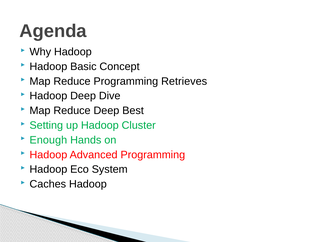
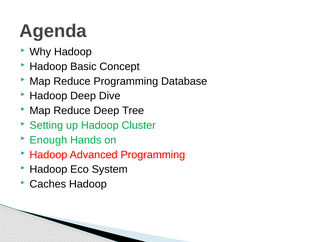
Retrieves: Retrieves -> Database
Best: Best -> Tree
